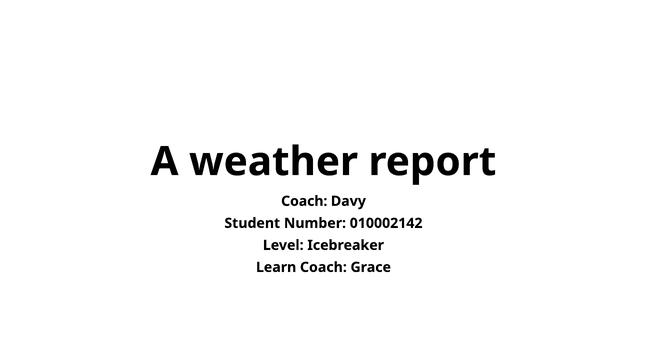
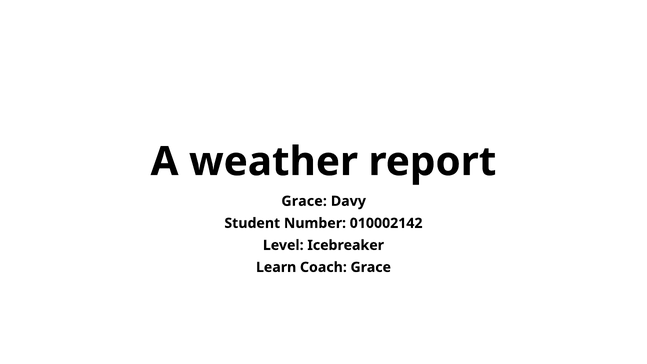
Coach at (304, 201): Coach -> Grace
